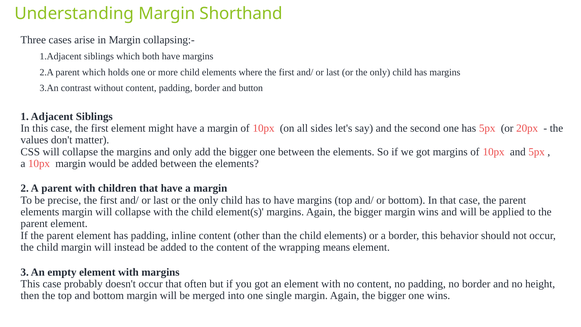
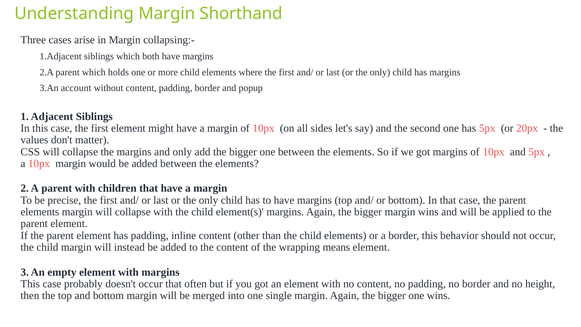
contrast: contrast -> account
button: button -> popup
